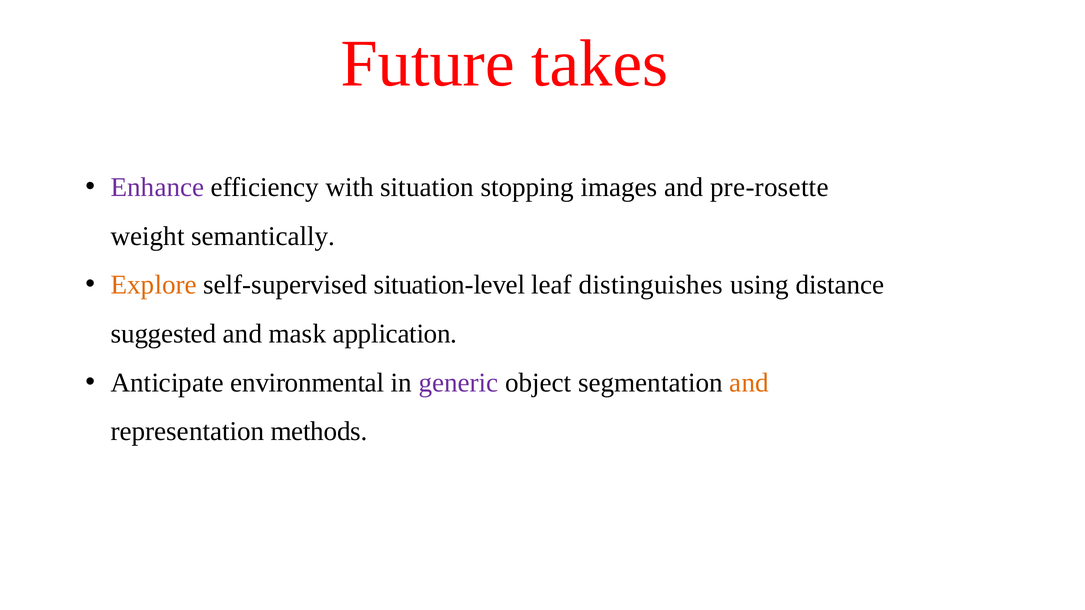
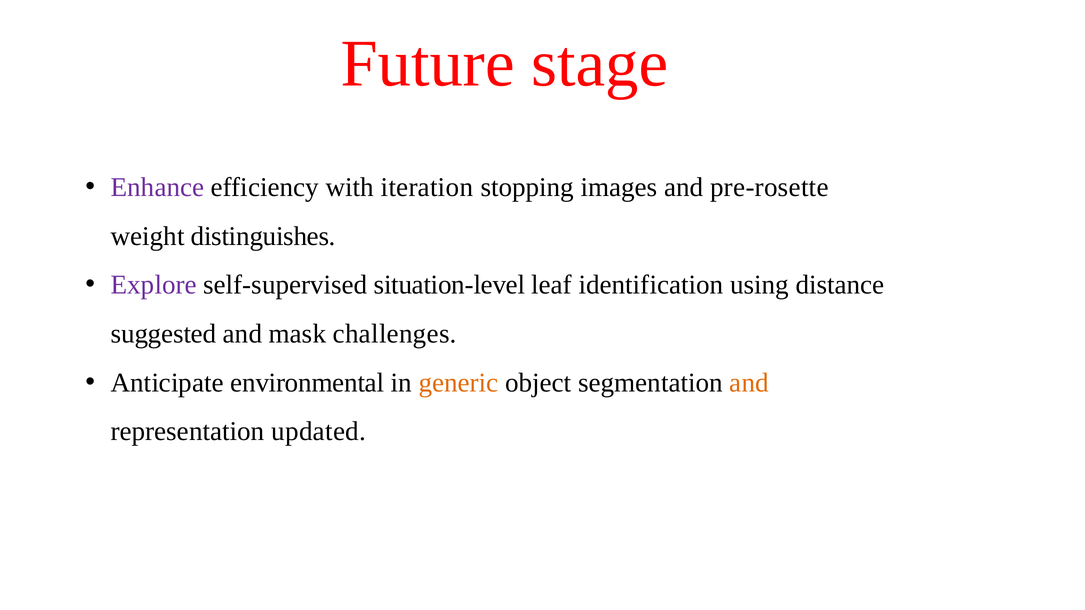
takes: takes -> stage
situation: situation -> iteration
semantically: semantically -> distinguishes
Explore colour: orange -> purple
distinguishes: distinguishes -> identification
application: application -> challenges
generic colour: purple -> orange
methods: methods -> updated
